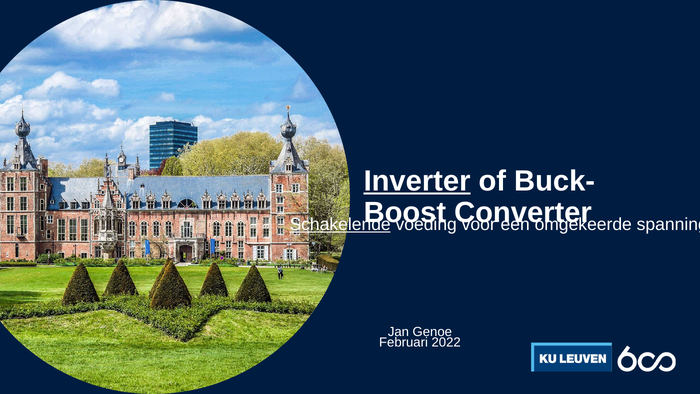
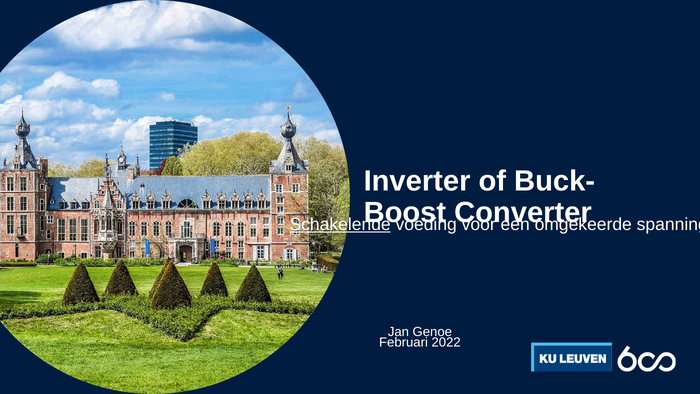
Inverter underline: present -> none
